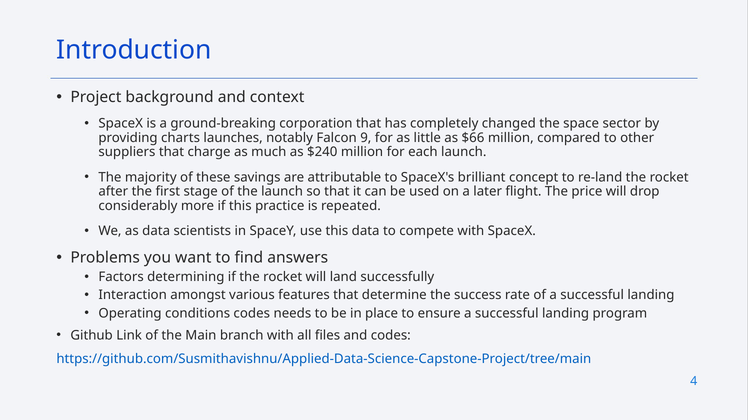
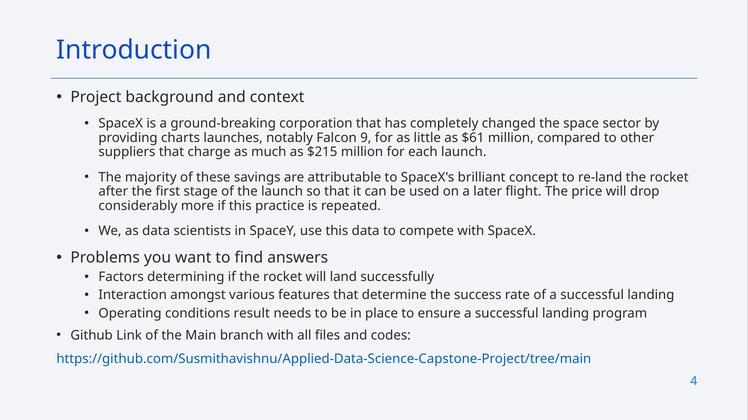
$66: $66 -> $61
$240: $240 -> $215
conditions codes: codes -> result
